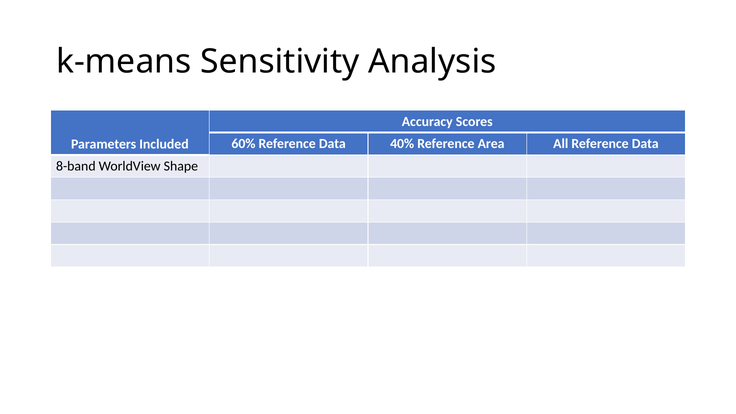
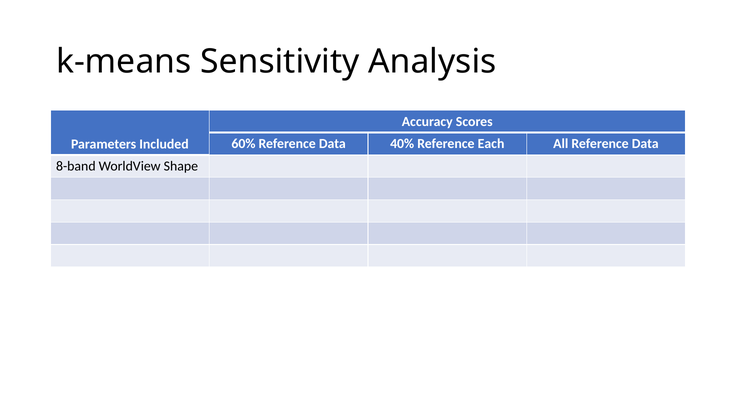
Area: Area -> Each
